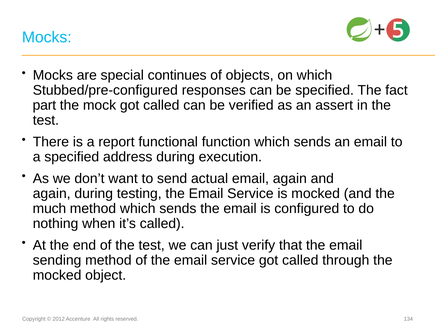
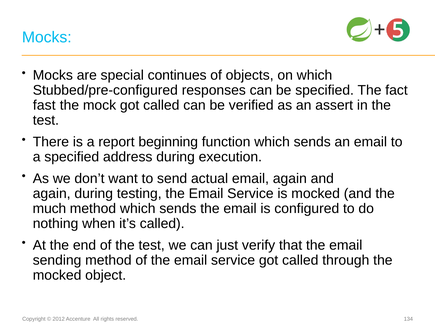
part: part -> fast
functional: functional -> beginning
